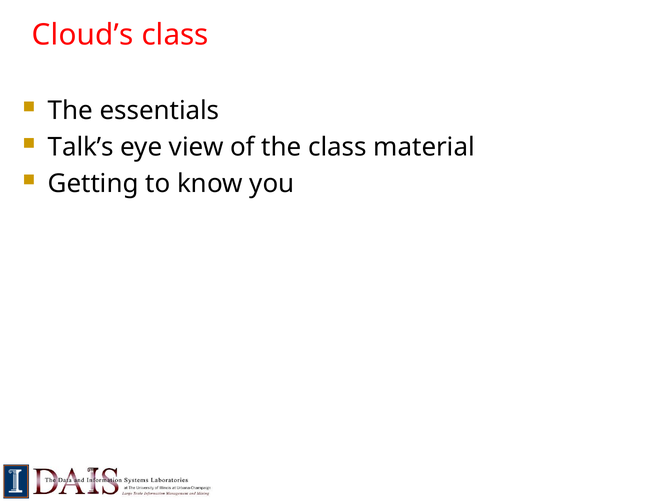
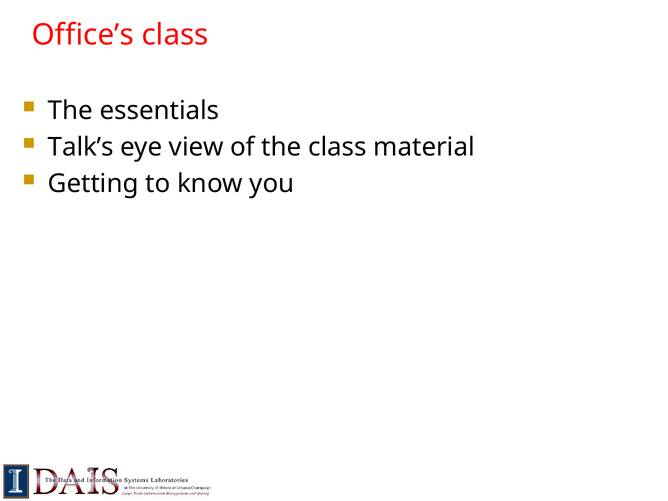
Cloud’s: Cloud’s -> Office’s
